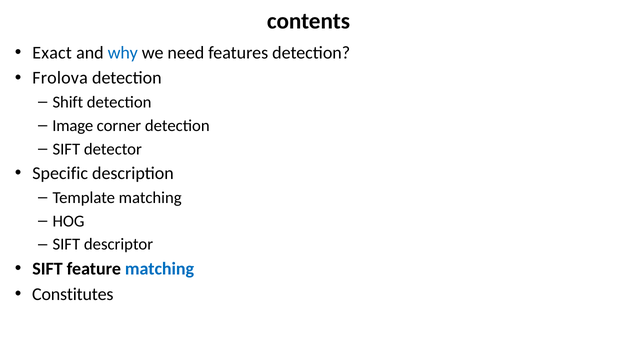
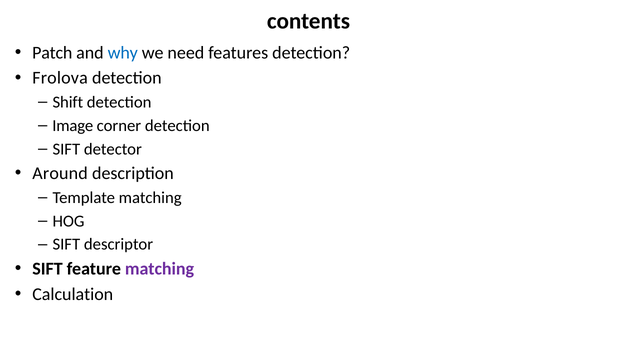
Exact: Exact -> Patch
Specific: Specific -> Around
matching at (160, 269) colour: blue -> purple
Constitutes: Constitutes -> Calculation
